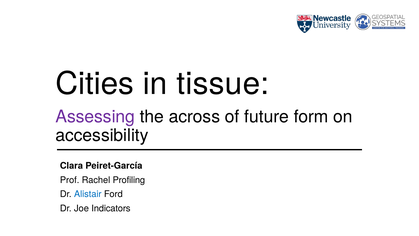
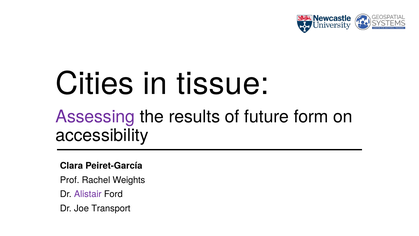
across: across -> results
Profiling: Profiling -> Weights
Alistair colour: blue -> purple
Indicators: Indicators -> Transport
